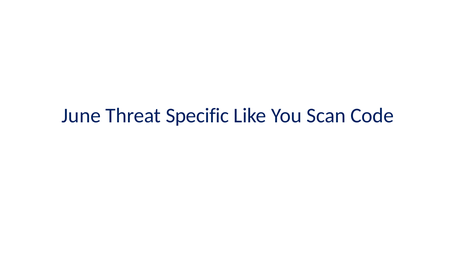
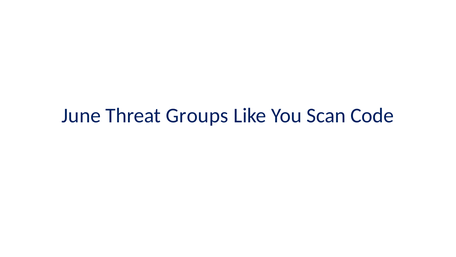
Specific: Specific -> Groups
